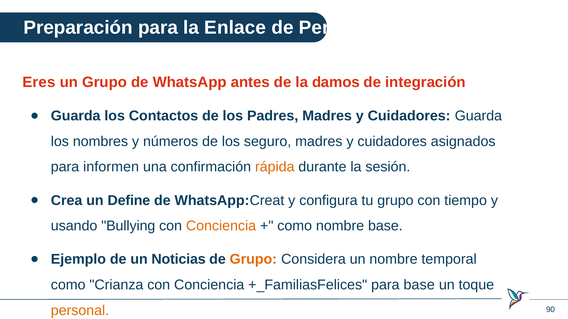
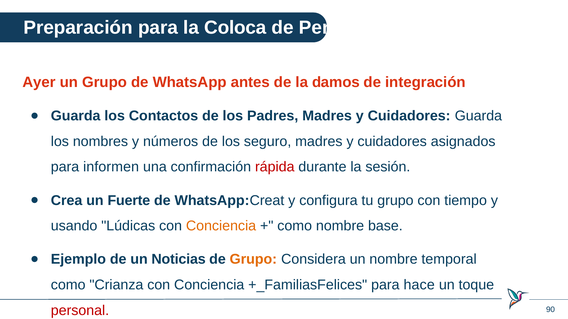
Enlace: Enlace -> Coloca
Eres: Eres -> Ayer
rápida colour: orange -> red
Define: Define -> Fuerte
Bullying: Bullying -> Lúdicas
para base: base -> hace
personal colour: orange -> red
